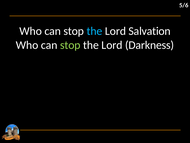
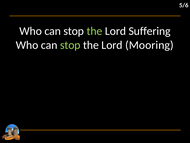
the at (94, 31) colour: light blue -> light green
Salvation: Salvation -> Suffering
Darkness: Darkness -> Mooring
